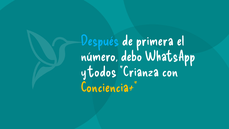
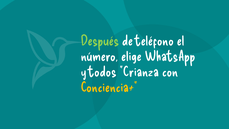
Después colour: light blue -> light green
primera: primera -> teléfono
debo: debo -> elige
